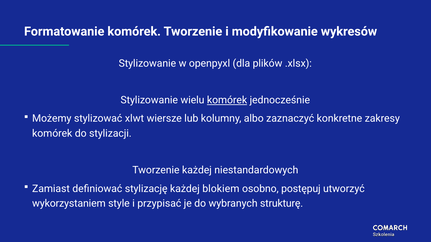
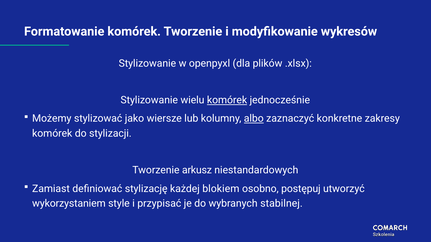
xlwt: xlwt -> jako
albo underline: none -> present
Tworzenie każdej: każdej -> arkusz
strukturę: strukturę -> stabilnej
